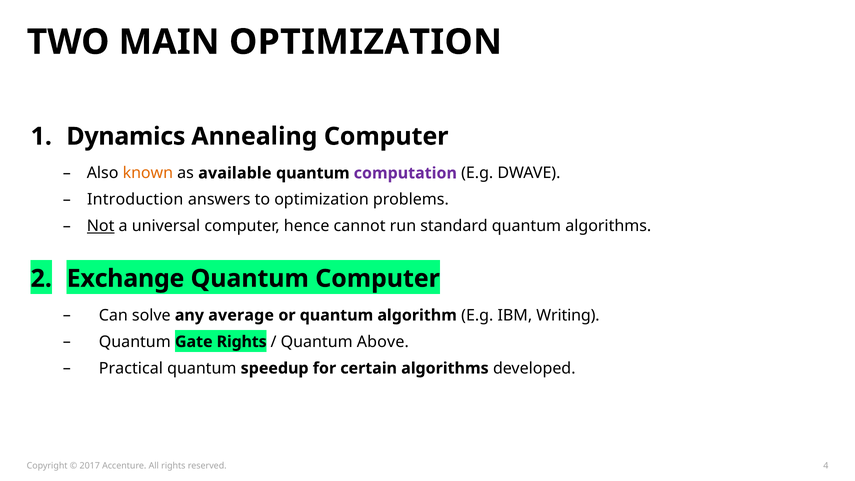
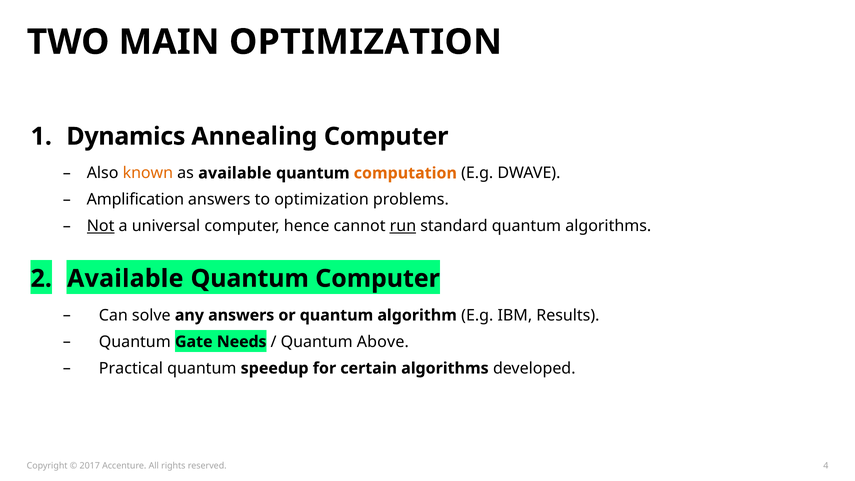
computation colour: purple -> orange
Introduction: Introduction -> Amplification
run underline: none -> present
Exchange at (126, 279): Exchange -> Available
any average: average -> answers
Writing: Writing -> Results
Gate Rights: Rights -> Needs
